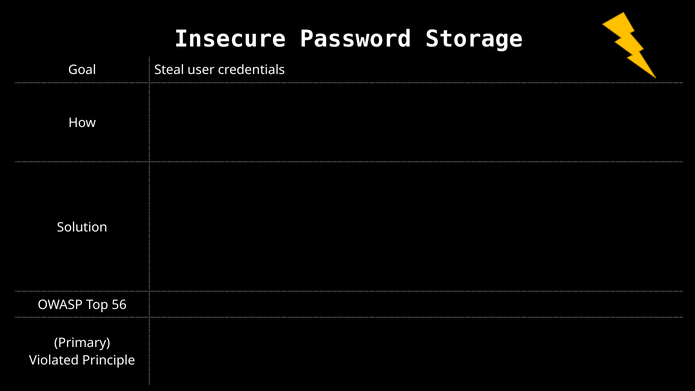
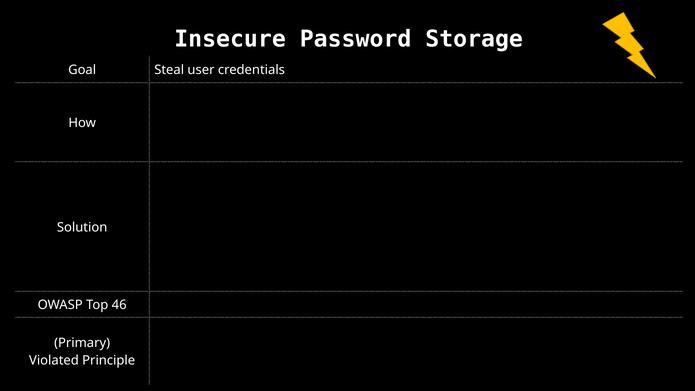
56: 56 -> 46
